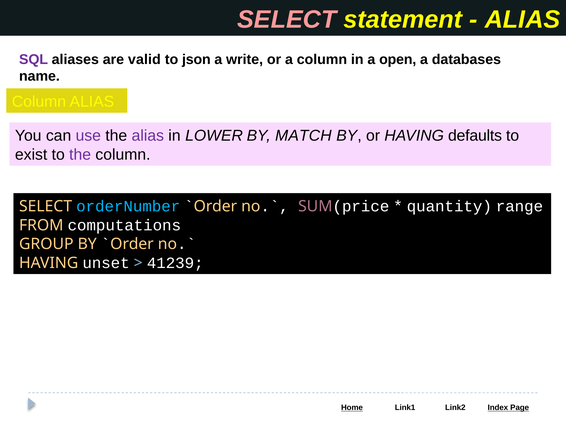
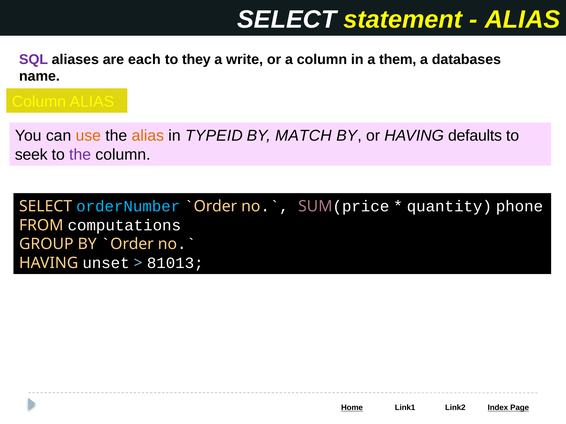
SELECT at (287, 20) colour: pink -> white
valid: valid -> each
json: json -> they
open: open -> them
use colour: purple -> orange
alias at (148, 136) colour: purple -> orange
LOWER: LOWER -> TYPEID
exist: exist -> seek
range: range -> phone
41239: 41239 -> 81013
